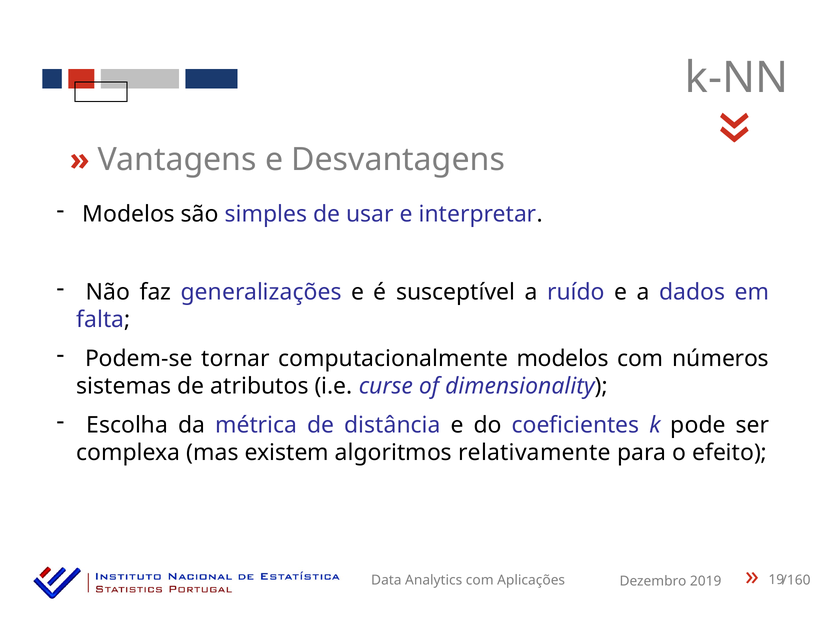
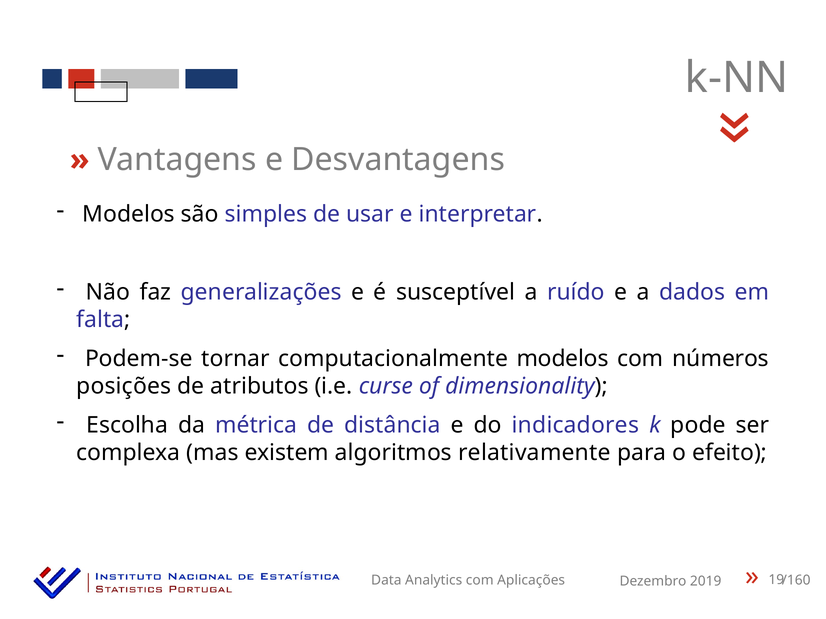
sistemas: sistemas -> posições
coeficientes: coeficientes -> indicadores
